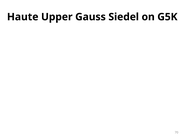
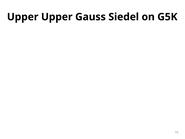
Haute at (23, 17): Haute -> Upper
